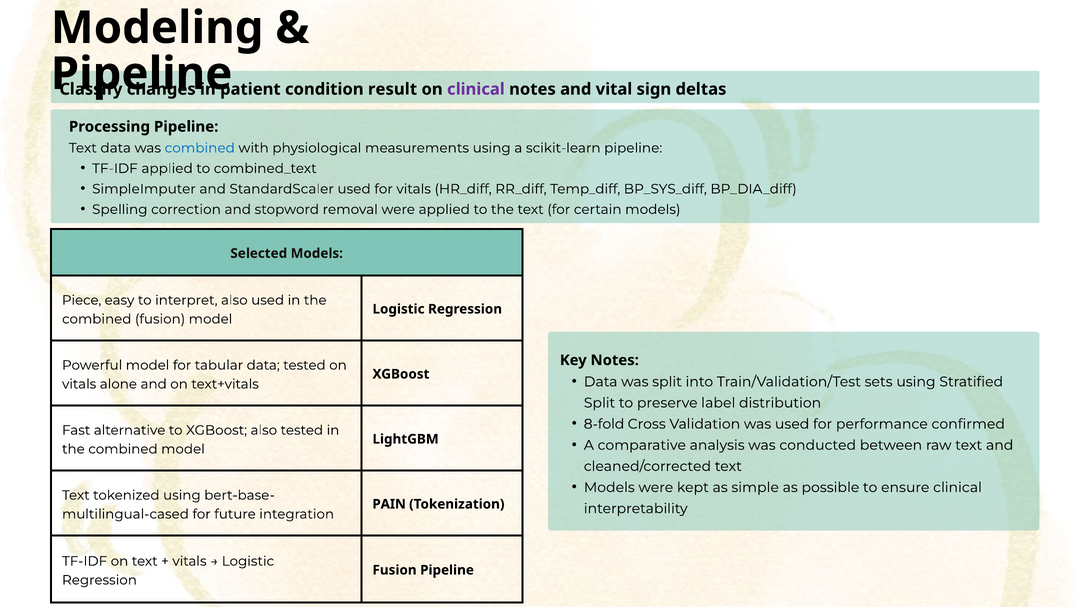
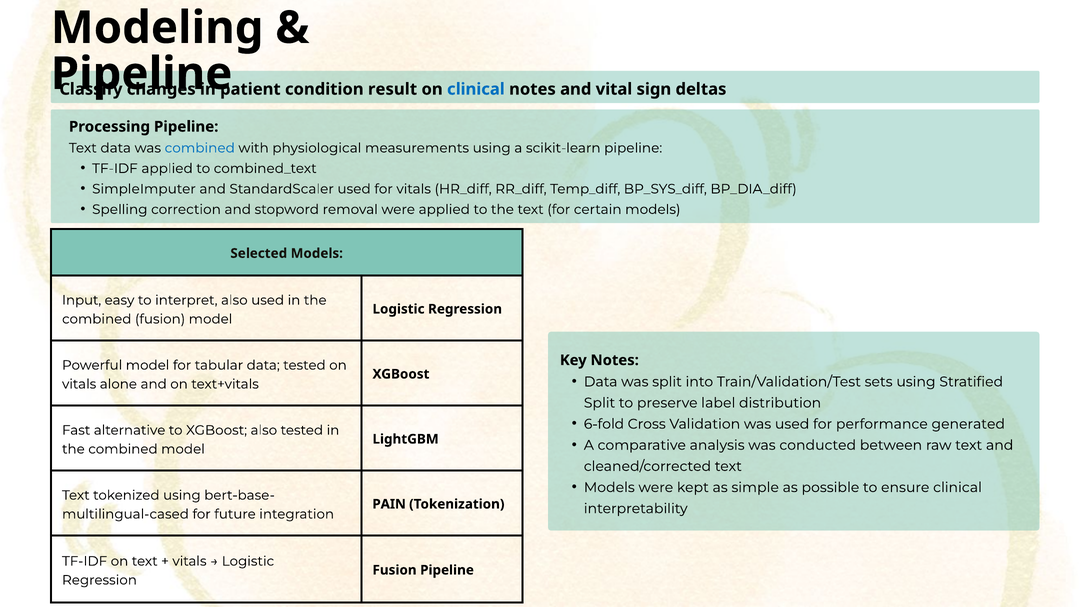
clinical at (476, 89) colour: purple -> blue
Piece: Piece -> Input
8-fold: 8-fold -> 6-fold
confirmed: confirmed -> generated
